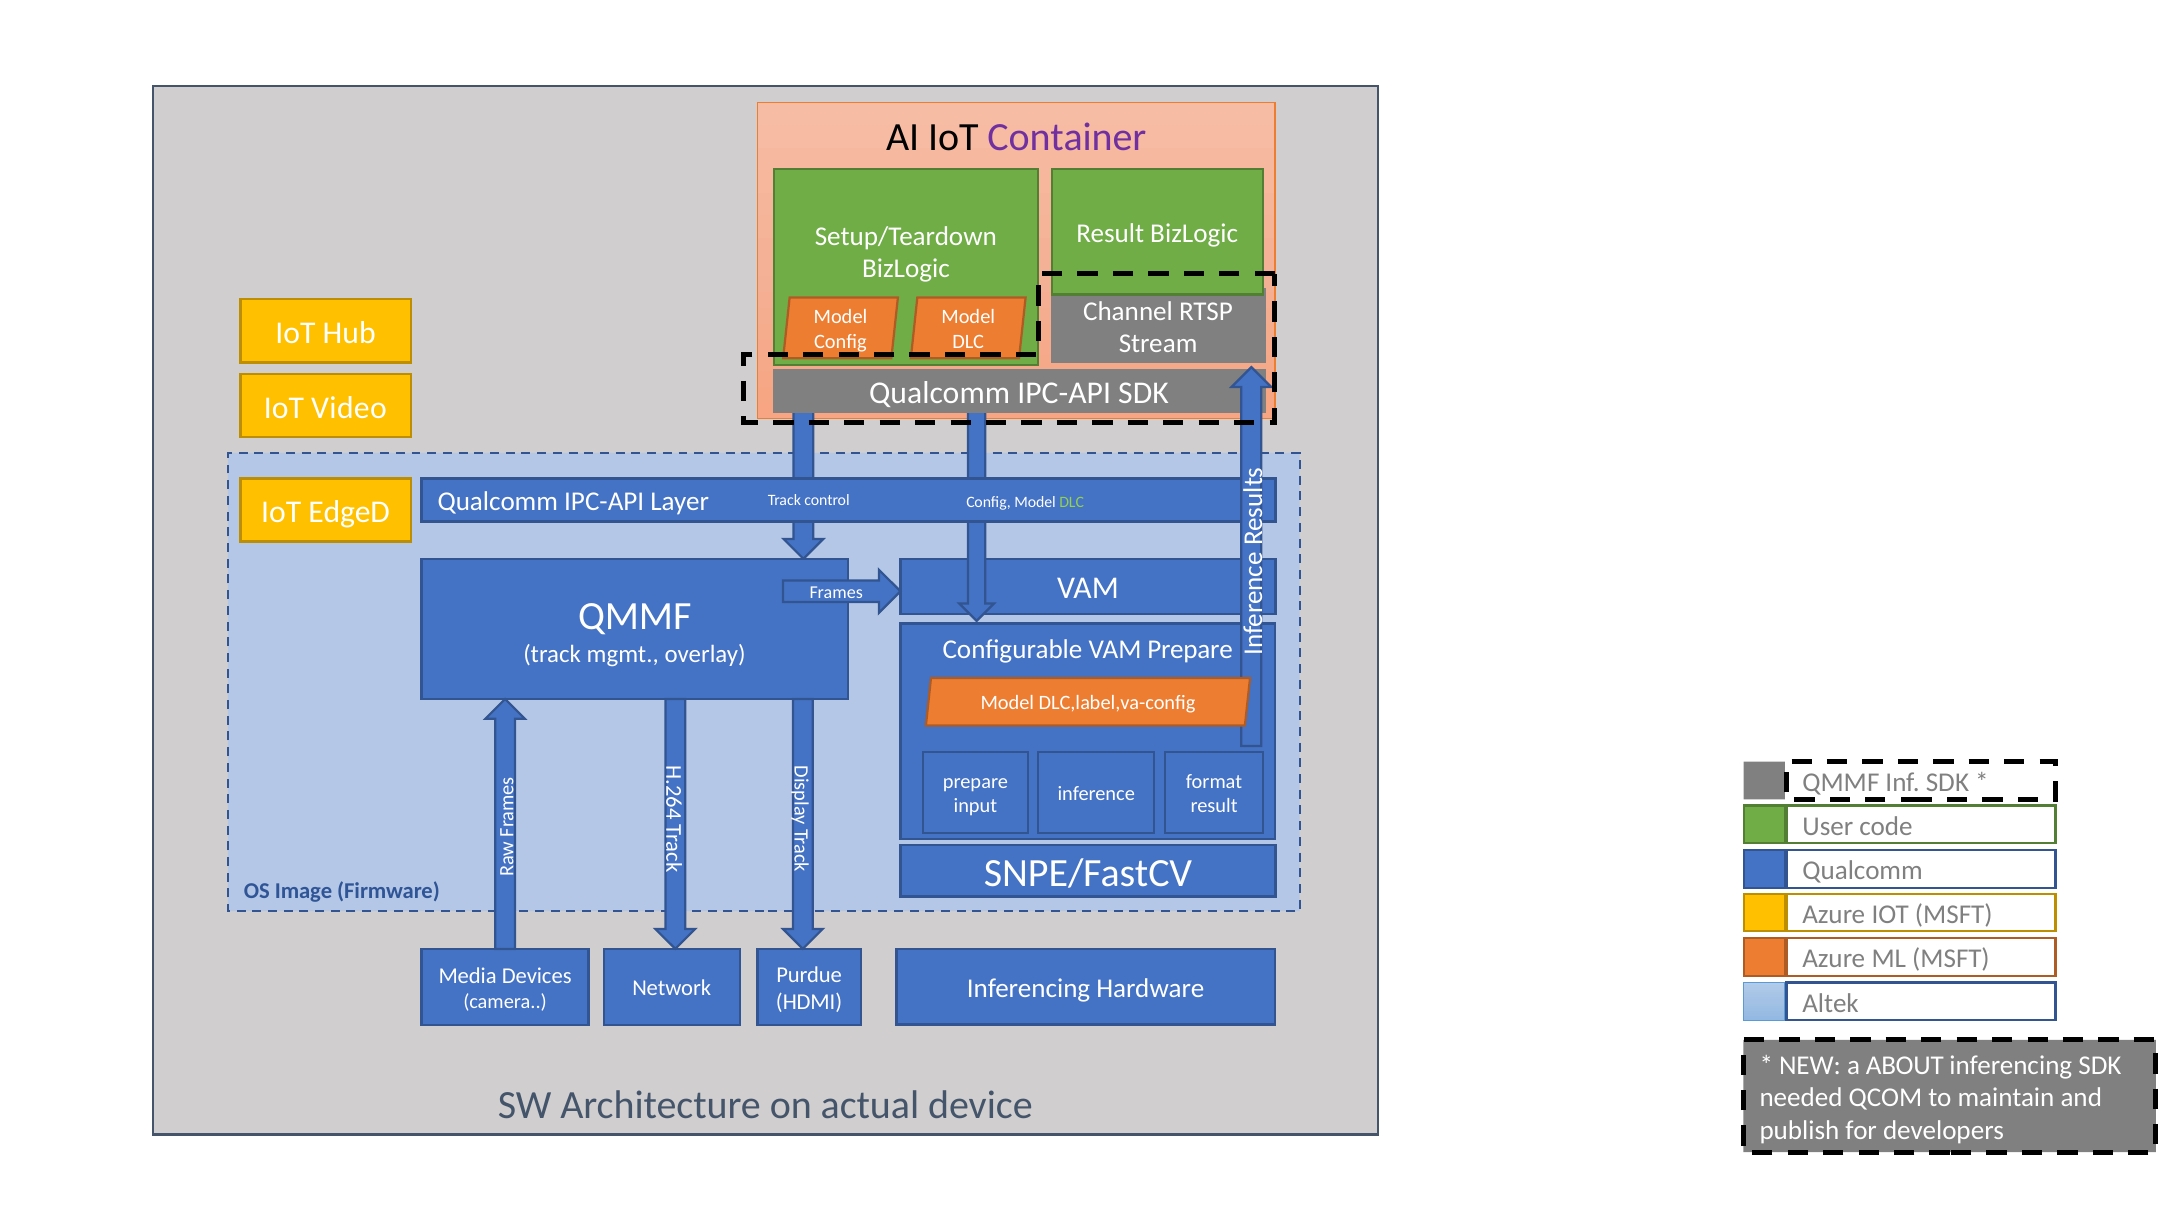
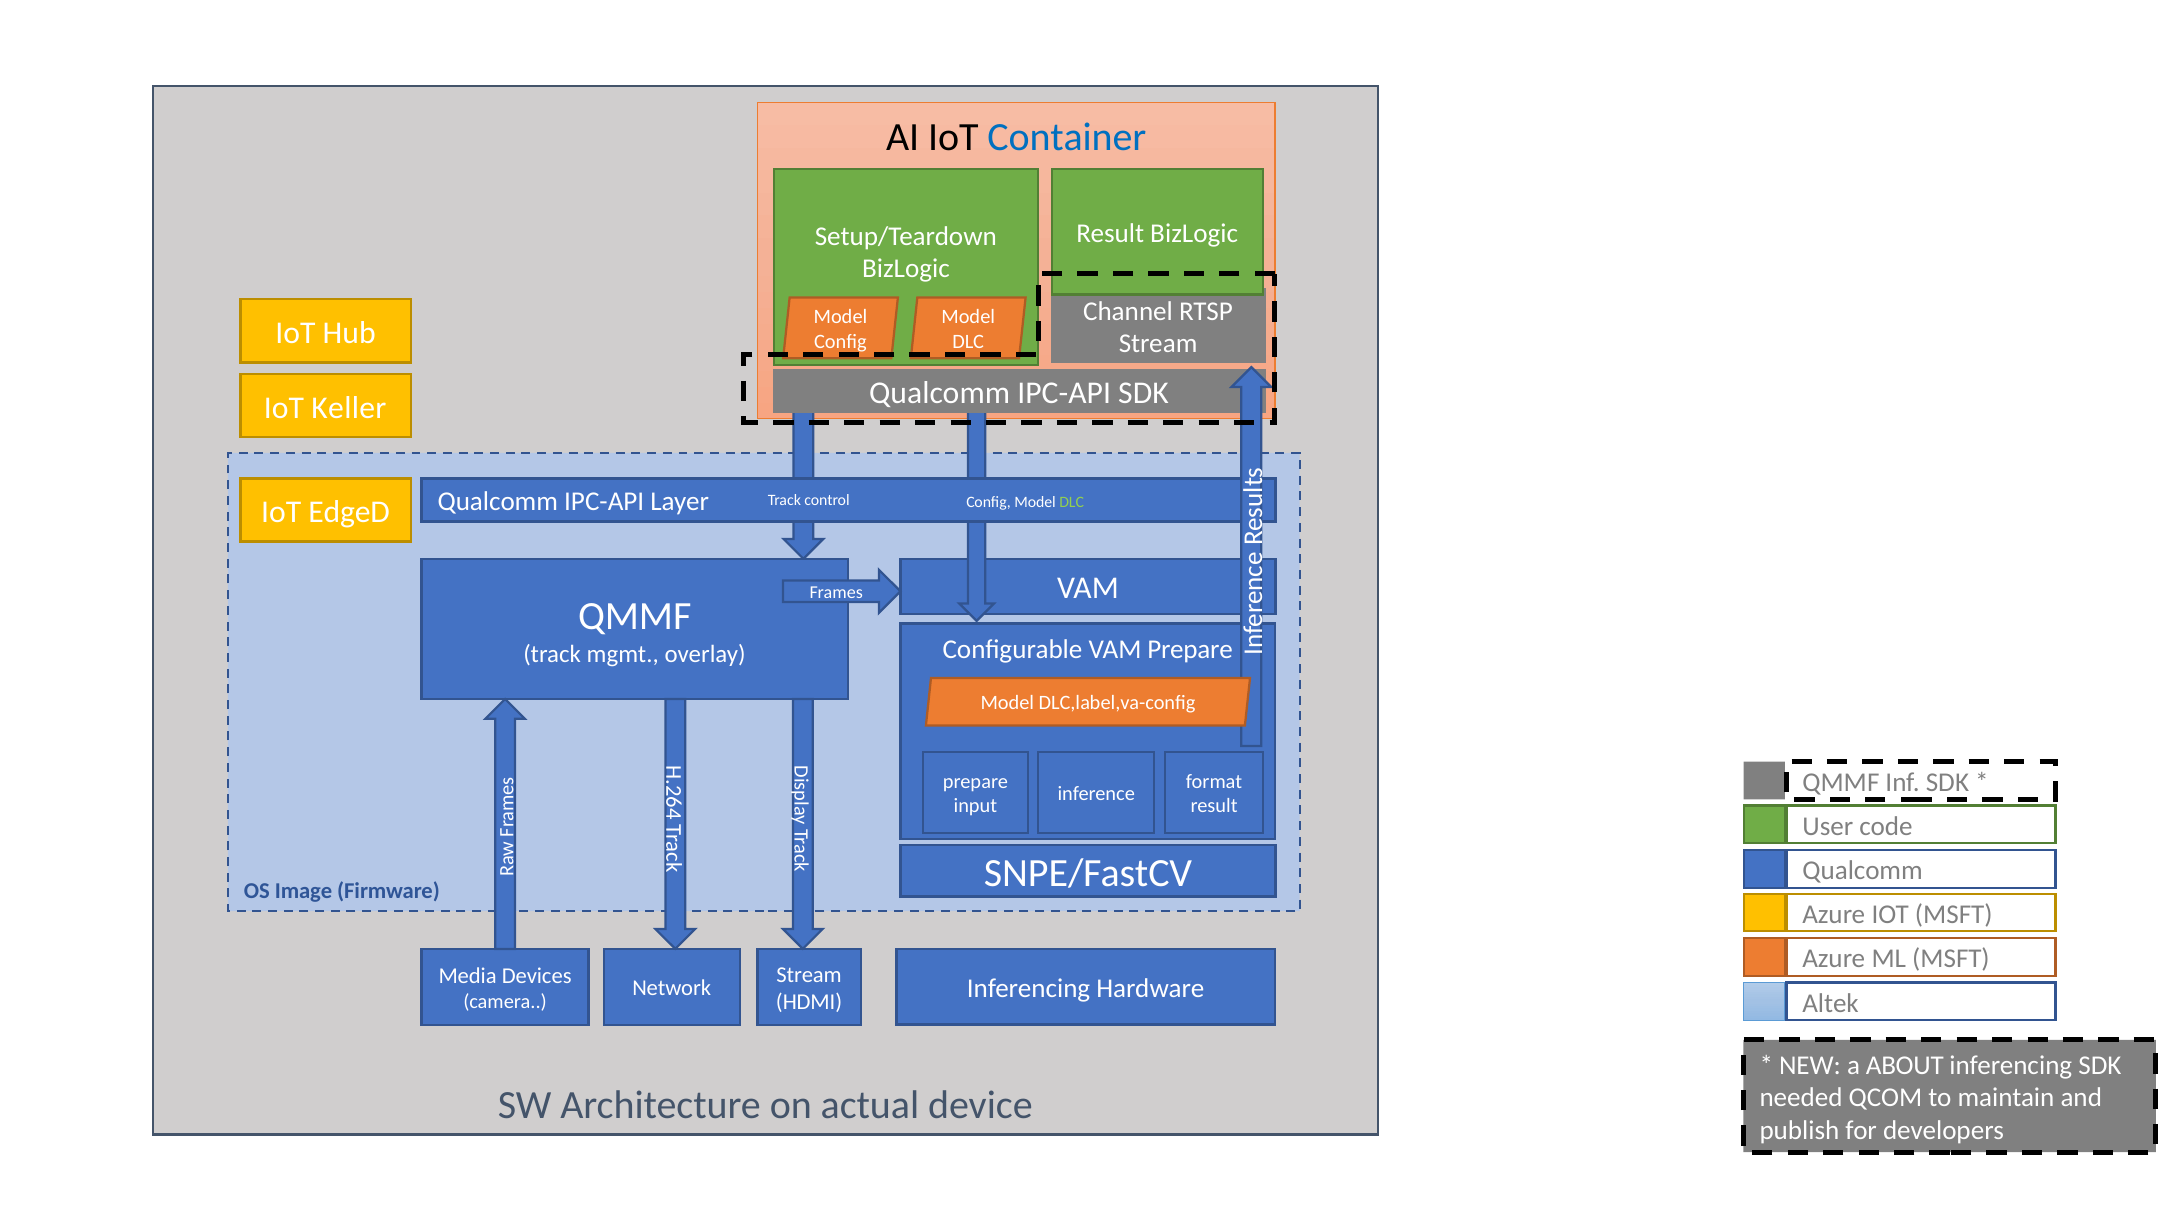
Container colour: purple -> blue
Video: Video -> Keller
Purdue at (809, 975): Purdue -> Stream
